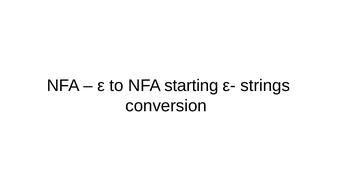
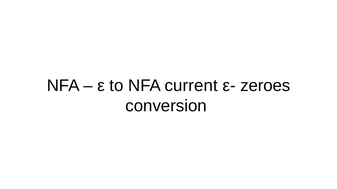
starting: starting -> current
strings: strings -> zeroes
